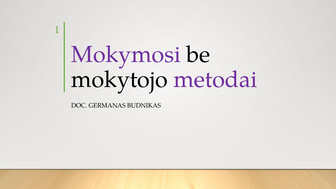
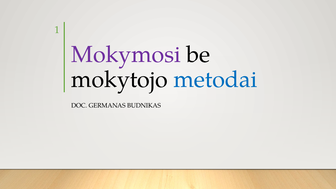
metodai colour: purple -> blue
